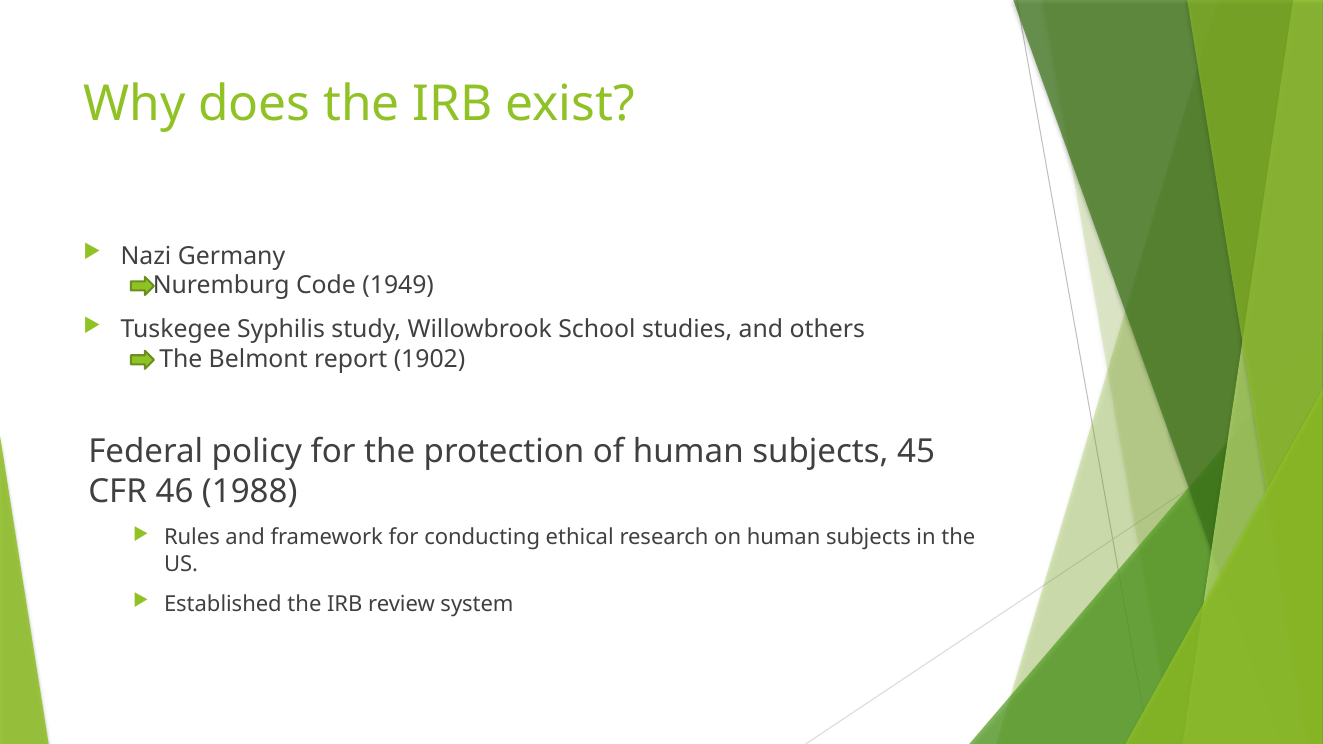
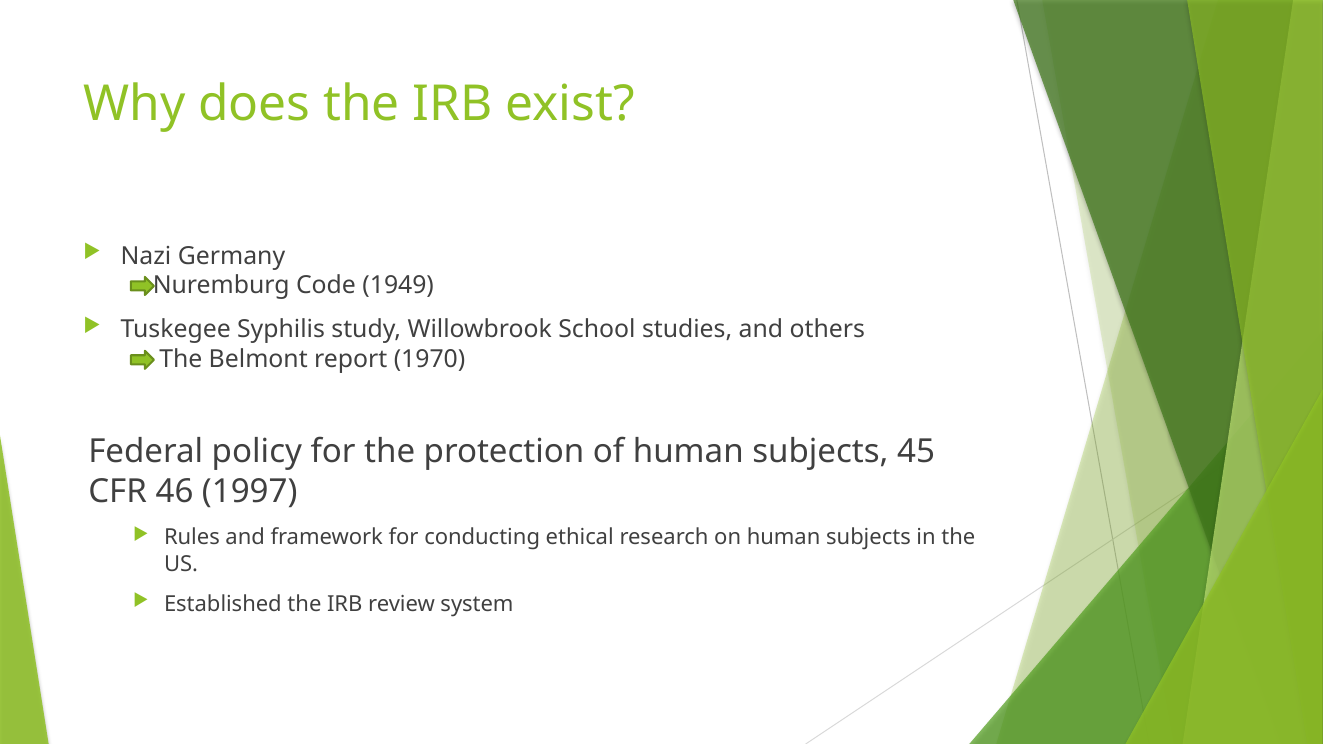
1902: 1902 -> 1970
1988: 1988 -> 1997
